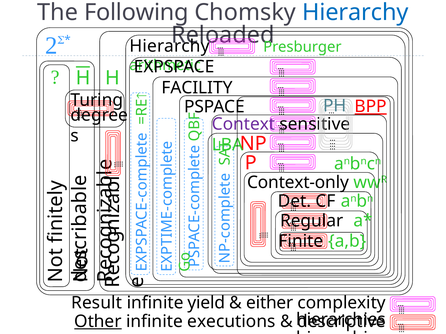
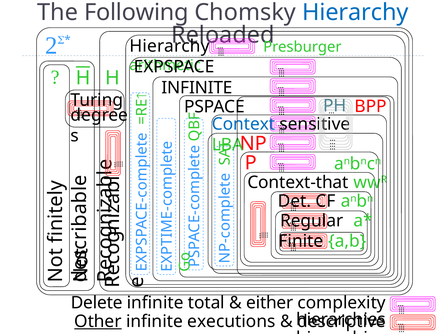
FACILITY at (197, 88): FACILITY -> INFINITE
BPP underline: present -> none
Context colour: purple -> blue
Context-only: Context-only -> Context-that
Result: Result -> Delete
yield: yield -> total
